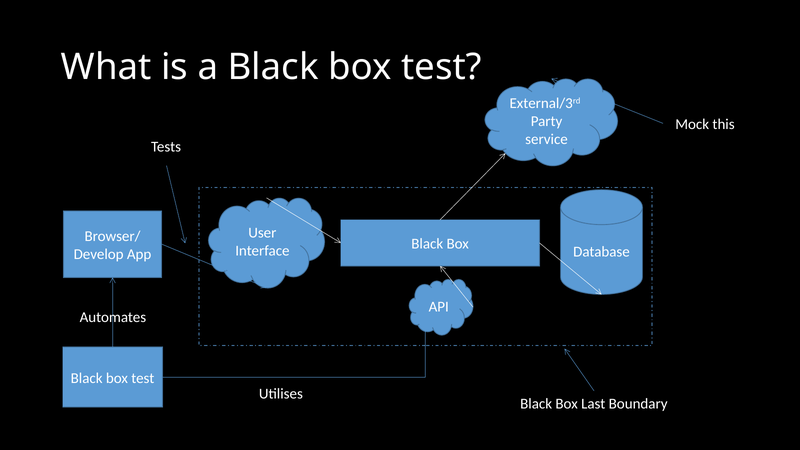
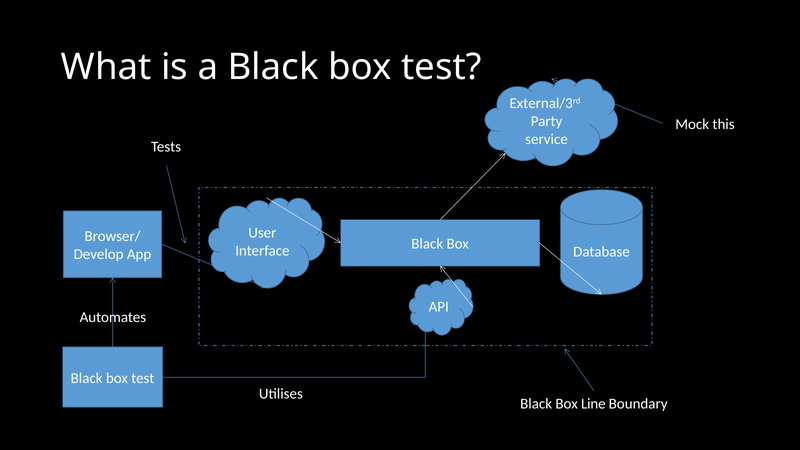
Last: Last -> Line
